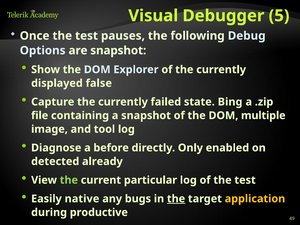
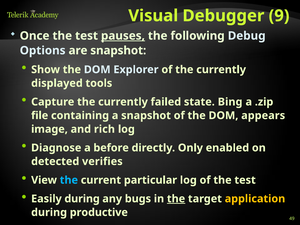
5: 5 -> 9
pauses underline: none -> present
false: false -> tools
multiple: multiple -> appears
tool: tool -> rich
already: already -> verifies
the at (69, 180) colour: light green -> light blue
Easily native: native -> during
